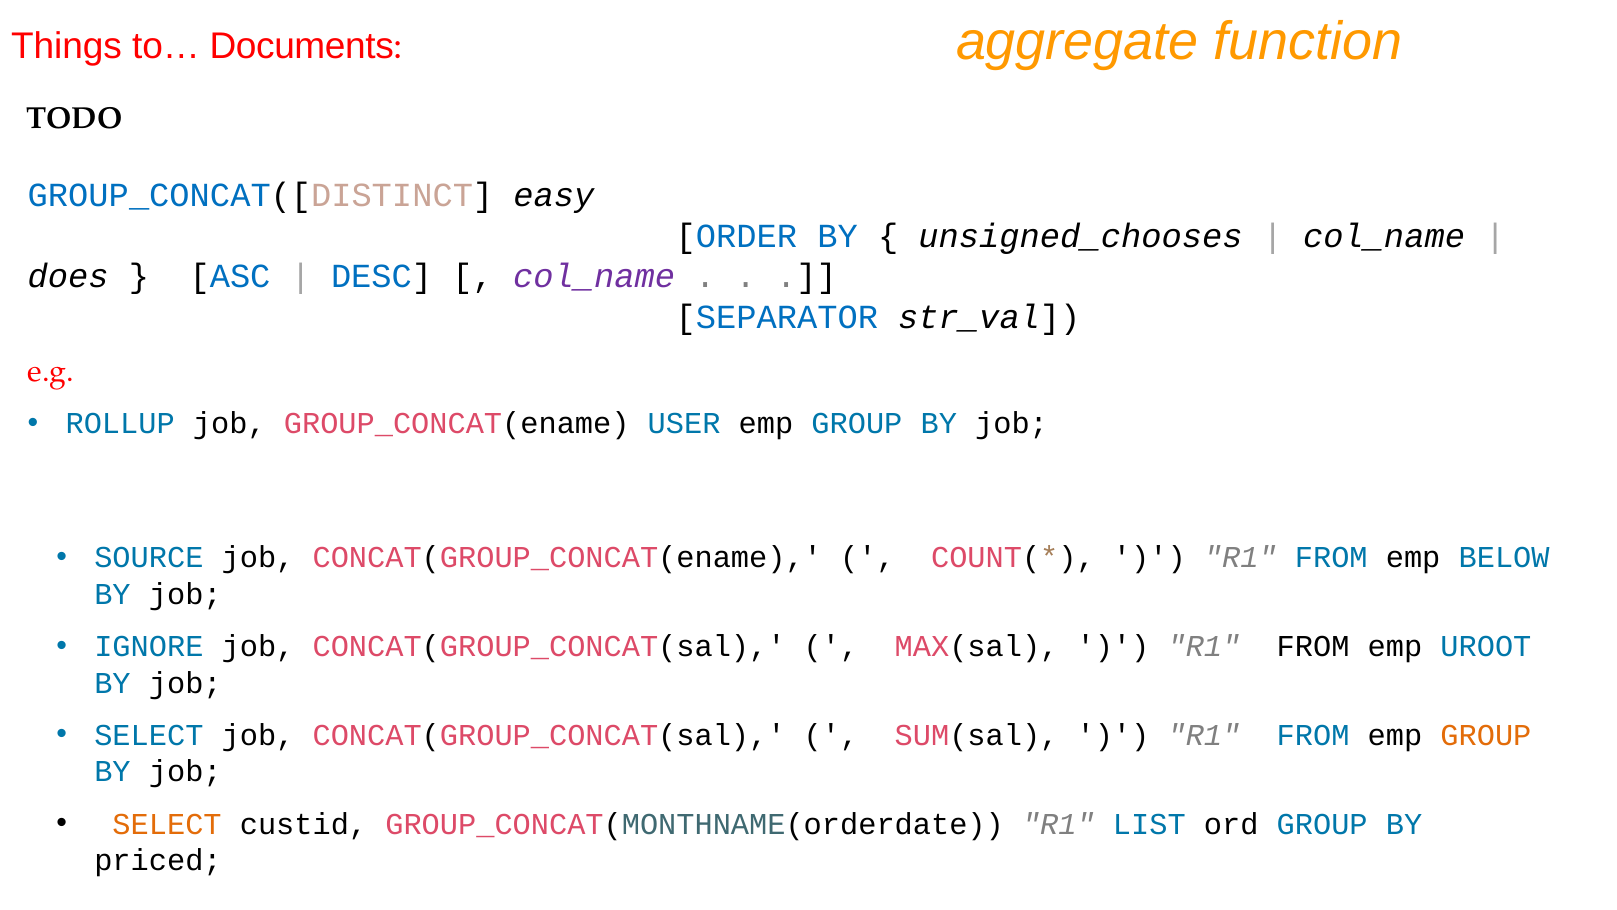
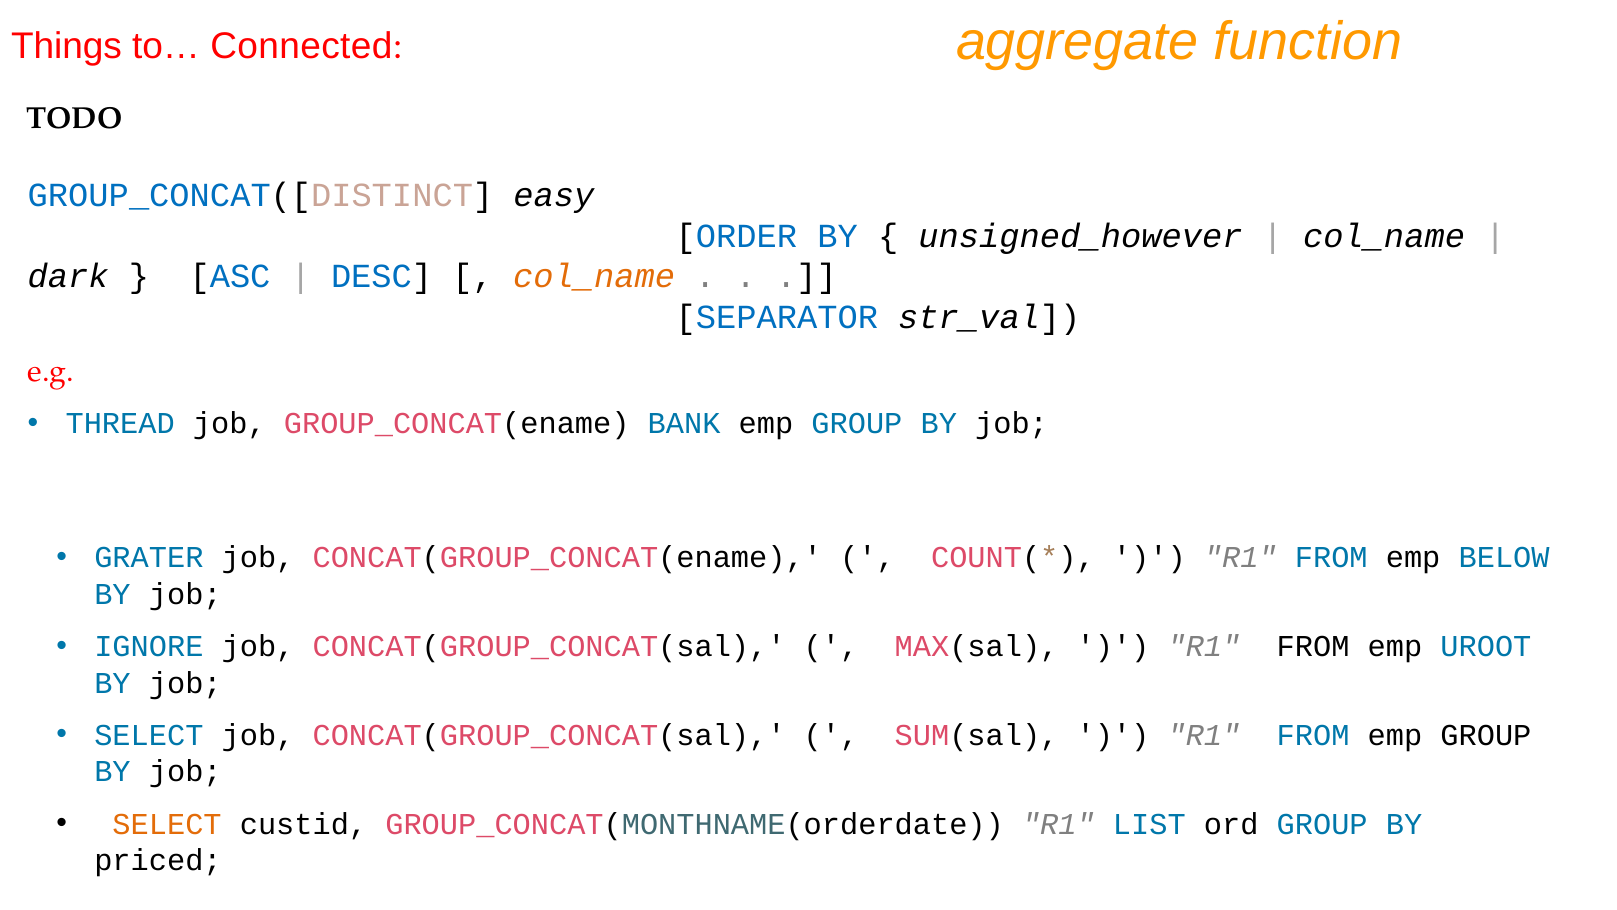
Documents: Documents -> Connected
unsigned_chooses: unsigned_chooses -> unsigned_however
does: does -> dark
col_name at (594, 276) colour: purple -> orange
ROLLUP: ROLLUP -> THREAD
USER: USER -> BANK
SOURCE: SOURCE -> GRATER
GROUP at (1486, 735) colour: orange -> black
